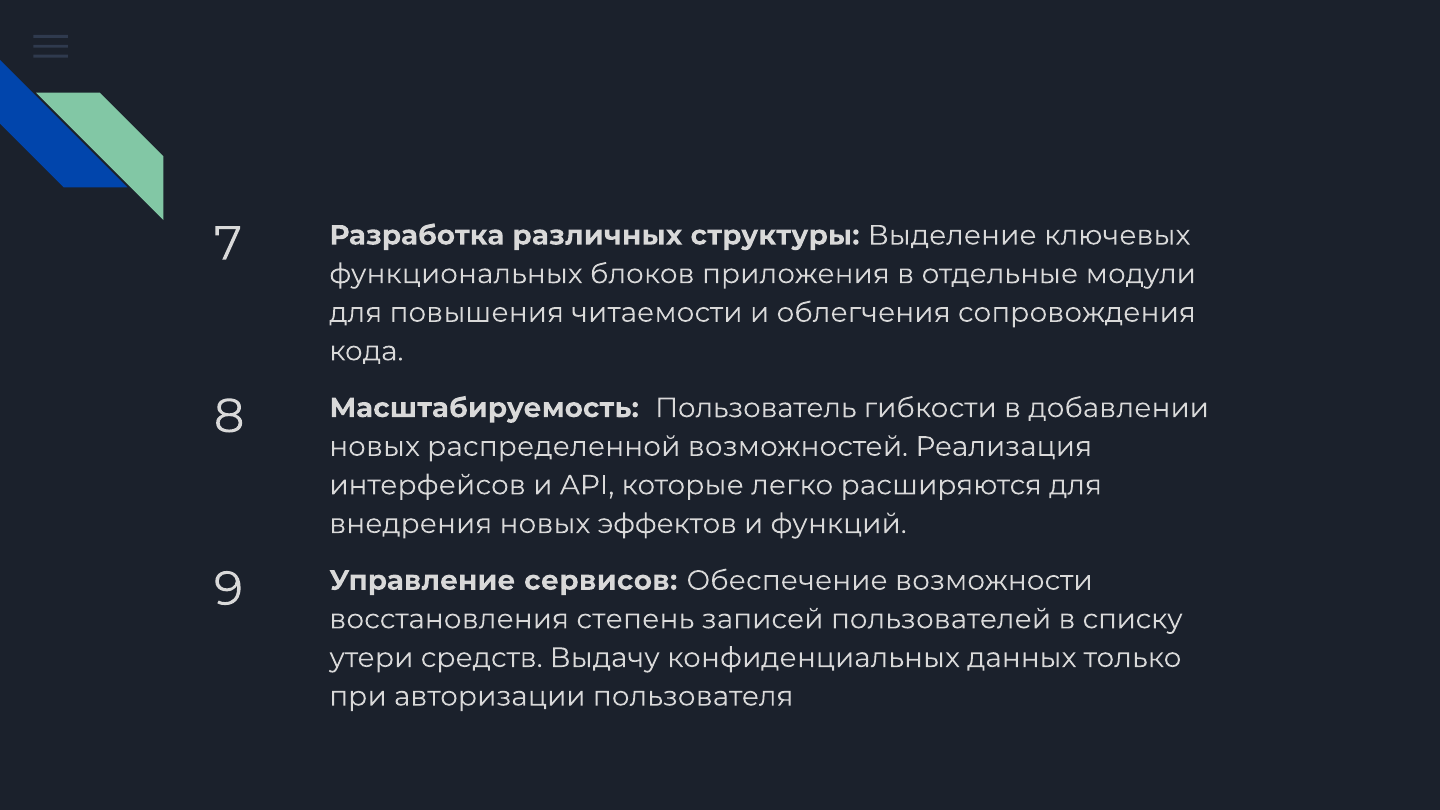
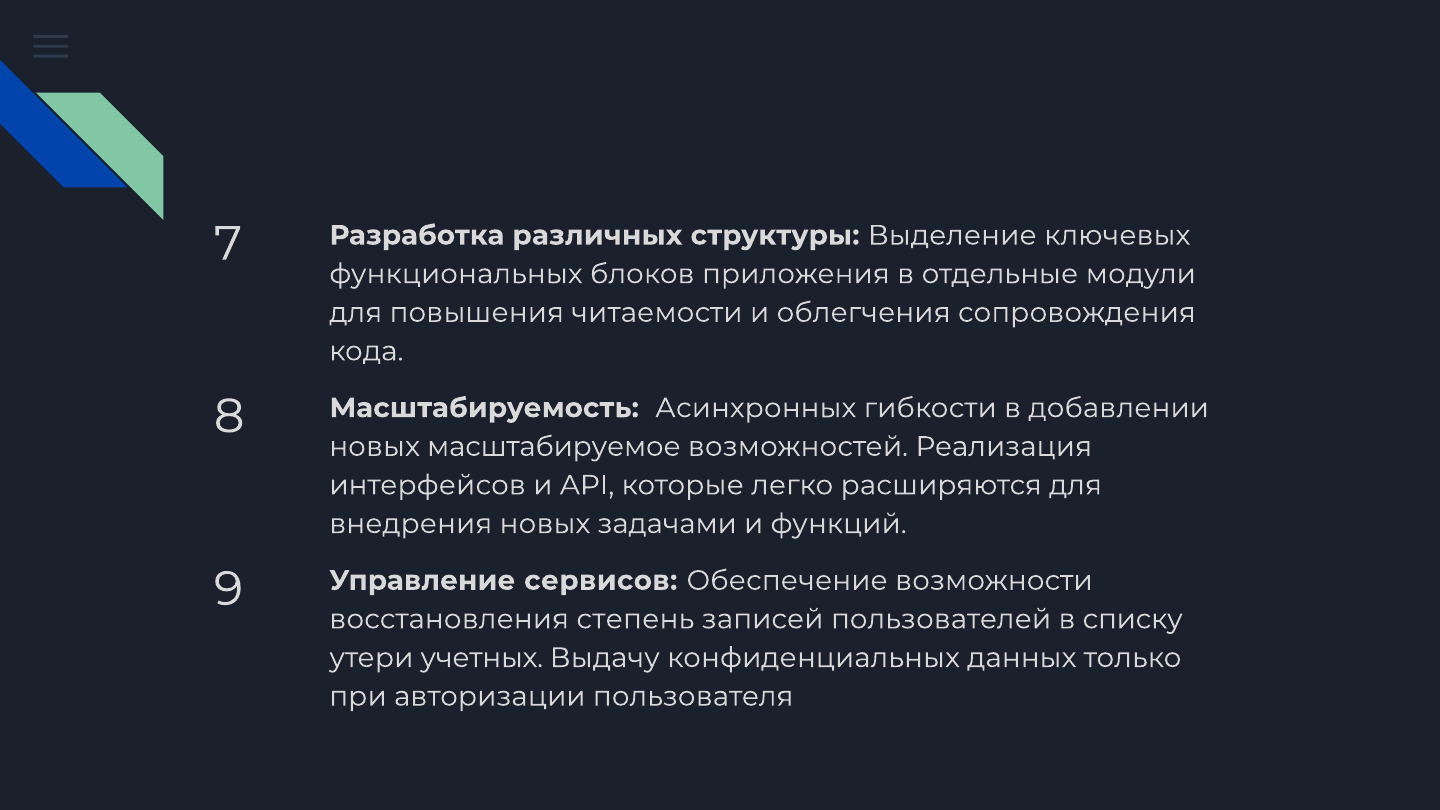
Пользователь: Пользователь -> Асинхронных
распределенной: распределенной -> масштабируемое
эффектов: эффектов -> задачами
средств: средств -> учетных
